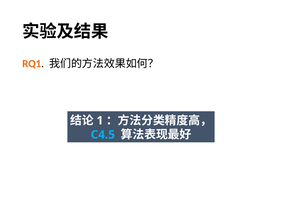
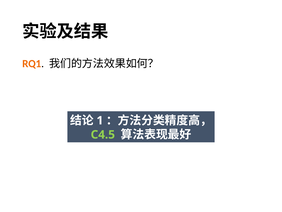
C4.5 colour: light blue -> light green
